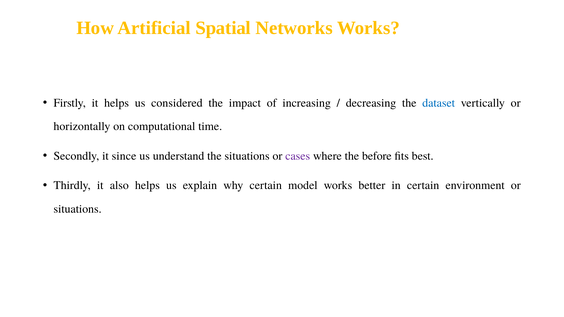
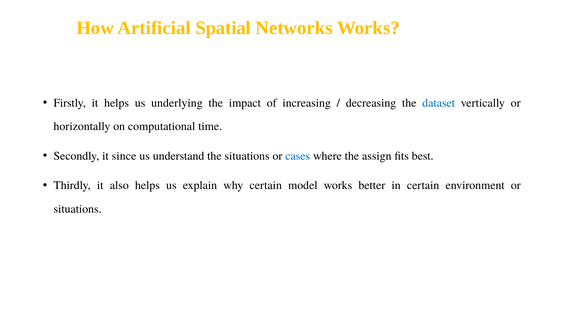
considered: considered -> underlying
cases colour: purple -> blue
before: before -> assign
